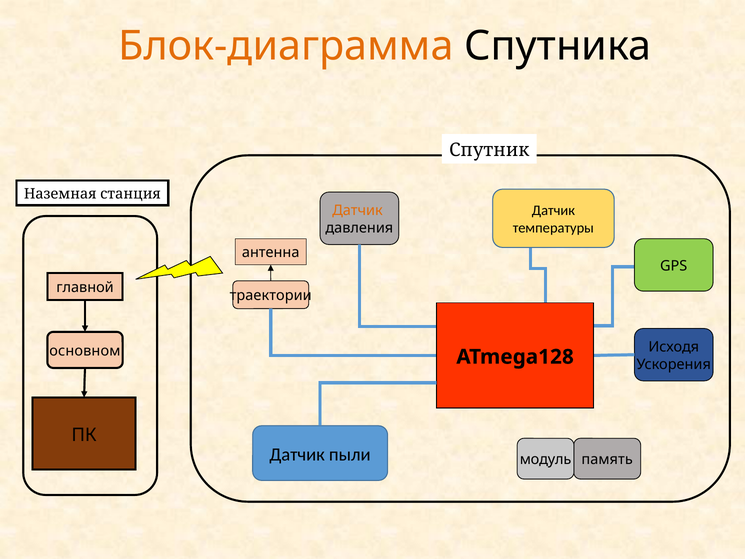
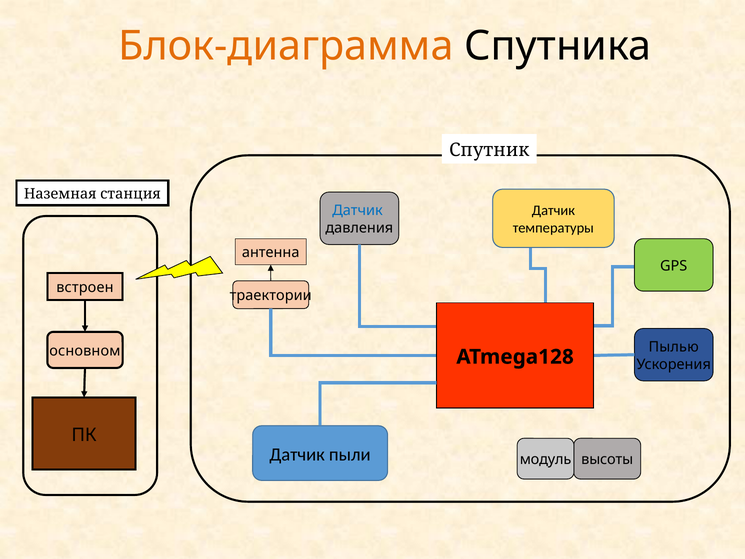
Датчик at (358, 211) colour: orange -> blue
главной: главной -> встроен
Исходя: Исходя -> Пылью
память: память -> высоты
